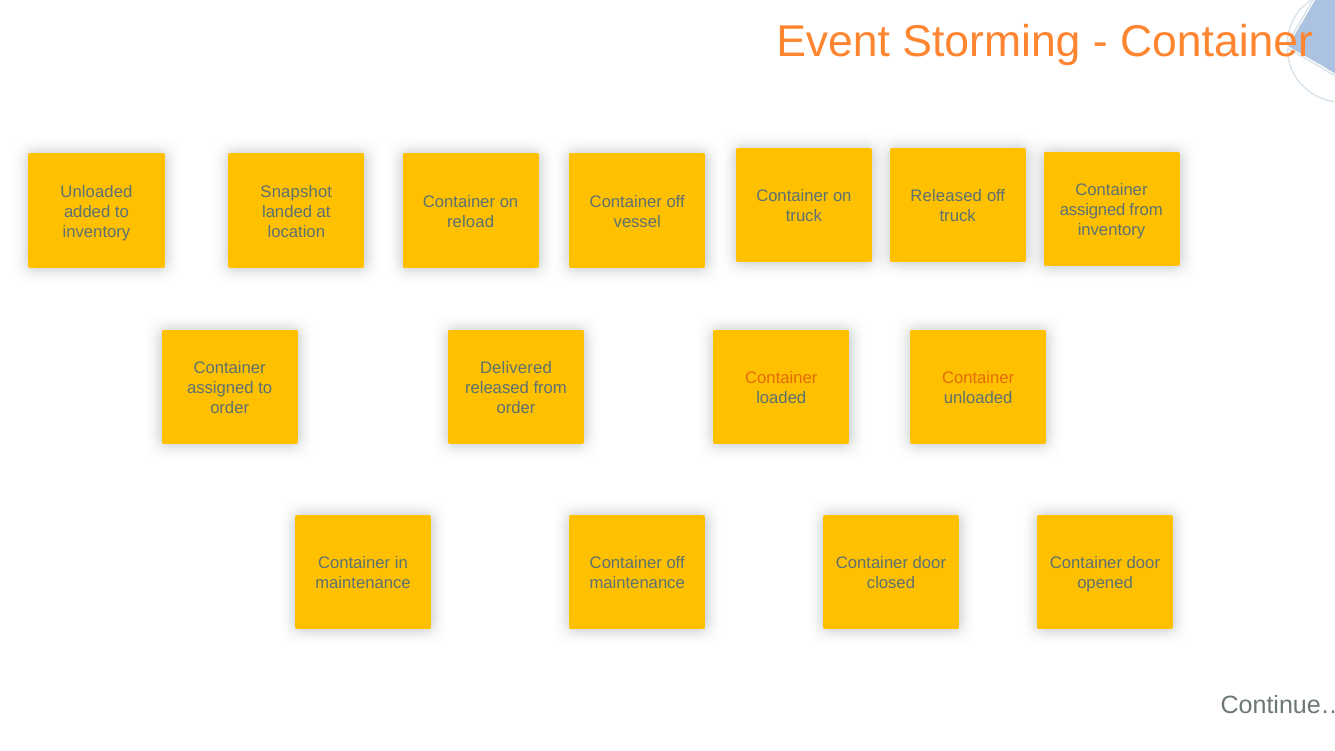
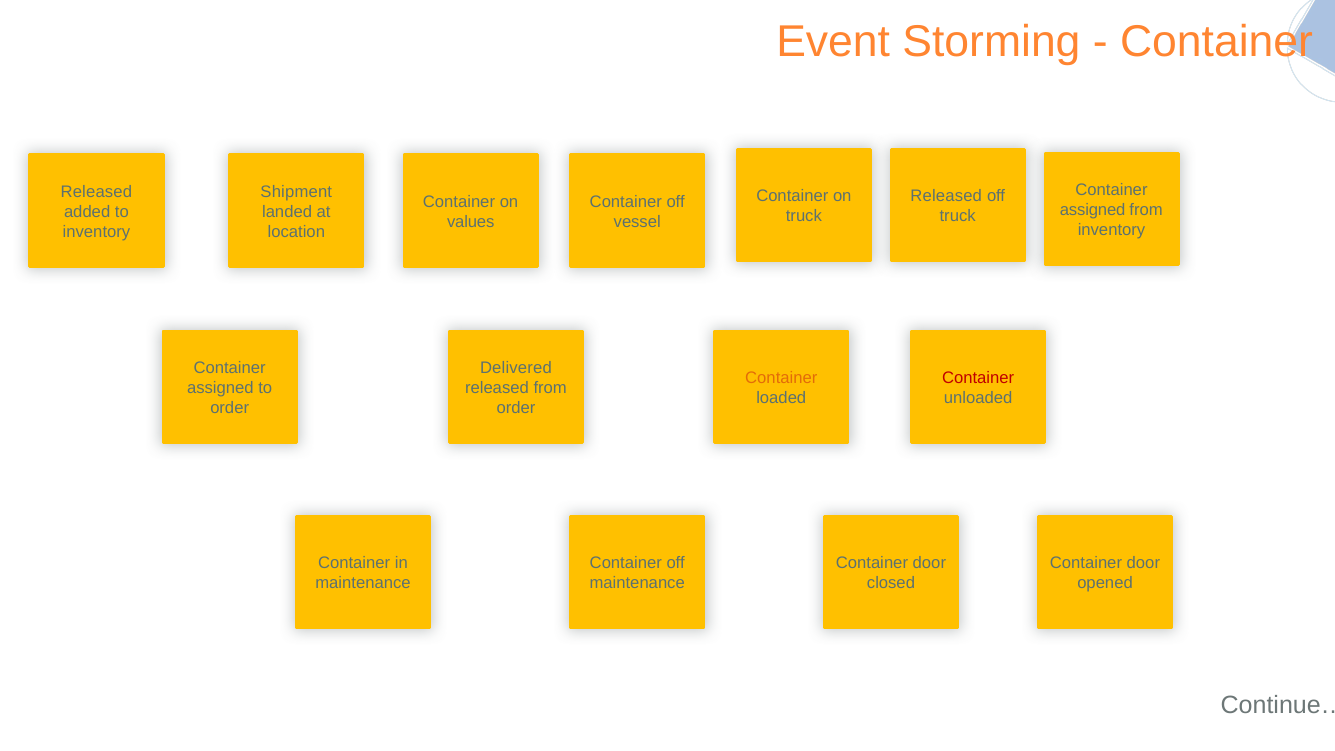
Unloaded at (96, 192): Unloaded -> Released
Snapshot: Snapshot -> Shipment
reload: reload -> values
Container at (978, 378) colour: orange -> red
